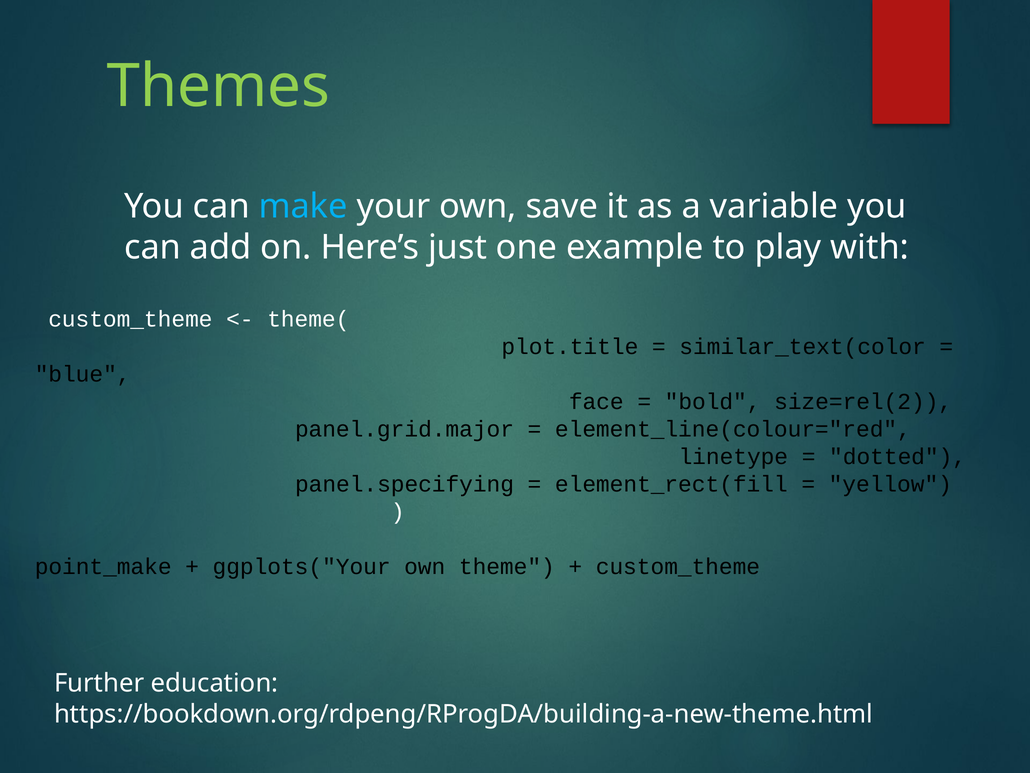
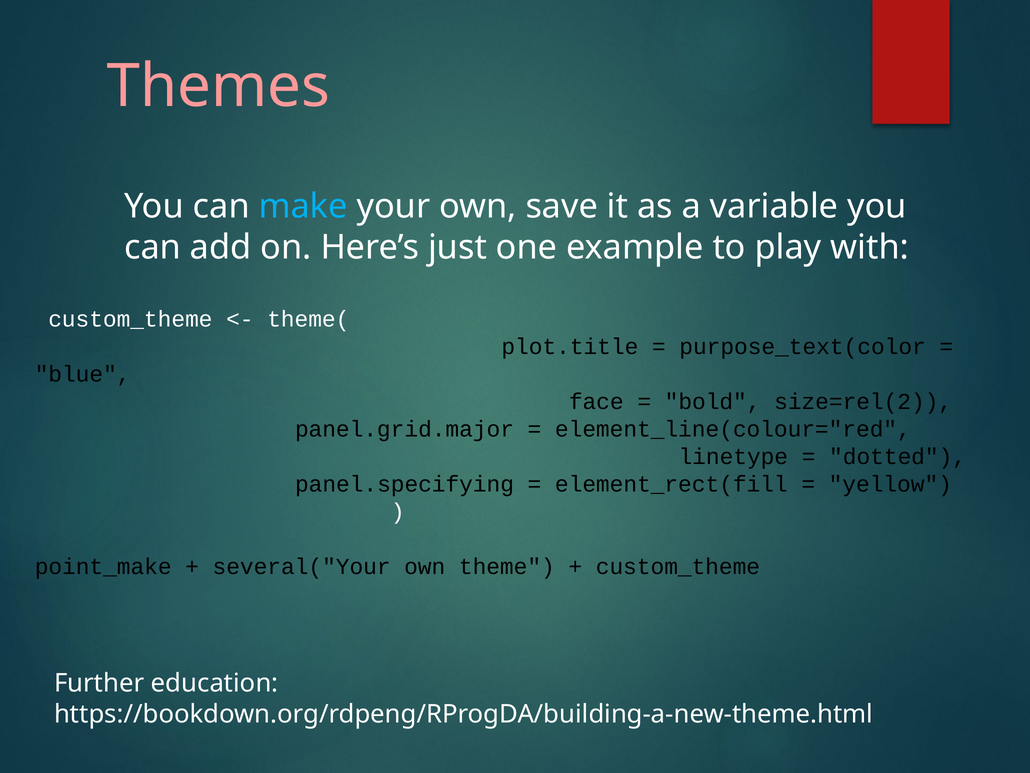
Themes colour: light green -> pink
similar_text(color: similar_text(color -> purpose_text(color
ggplots("Your: ggplots("Your -> several("Your
